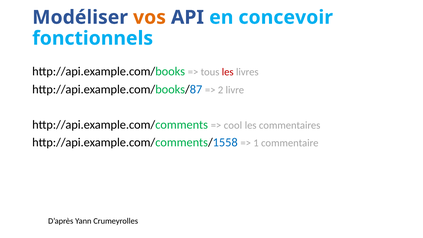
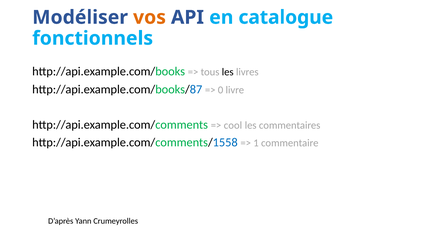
concevoir: concevoir -> catalogue
les at (228, 72) colour: red -> black
2: 2 -> 0
